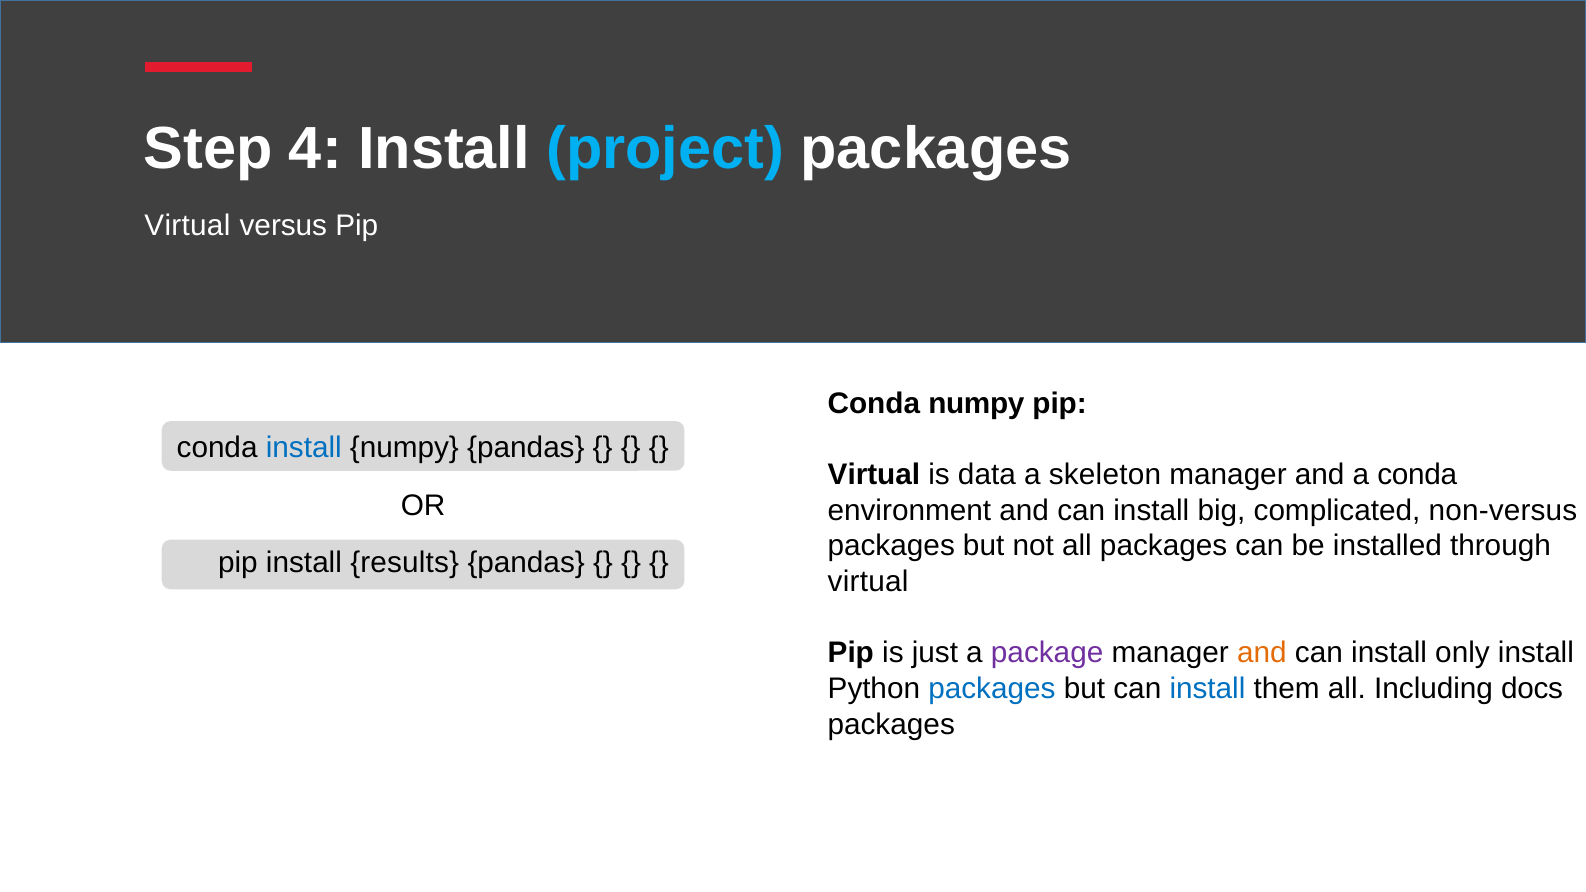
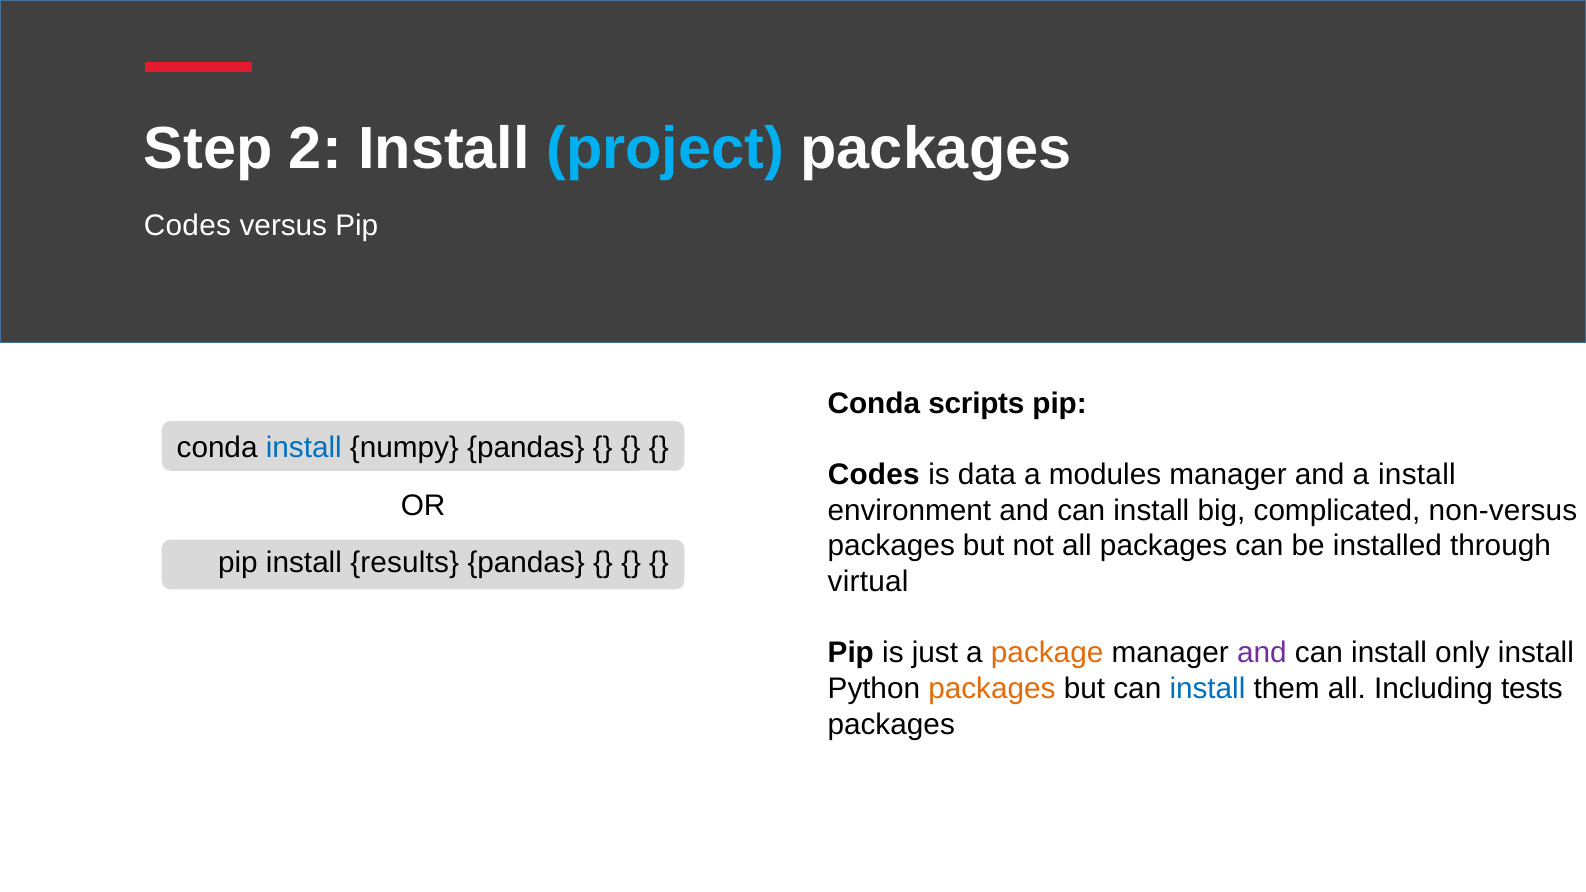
4: 4 -> 2
Virtual at (187, 226): Virtual -> Codes
Conda numpy: numpy -> scripts
Virtual at (874, 475): Virtual -> Codes
skeleton: skeleton -> modules
a conda: conda -> install
package colour: purple -> orange
and at (1262, 653) colour: orange -> purple
packages at (992, 689) colour: blue -> orange
docs: docs -> tests
